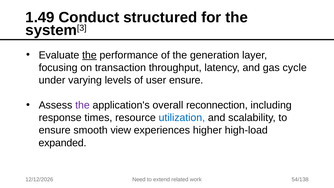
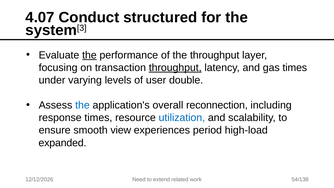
1.49: 1.49 -> 4.07
the generation: generation -> throughput
throughput at (175, 68) underline: none -> present
gas cycle: cycle -> times
user ensure: ensure -> double
the at (82, 105) colour: purple -> blue
higher: higher -> period
